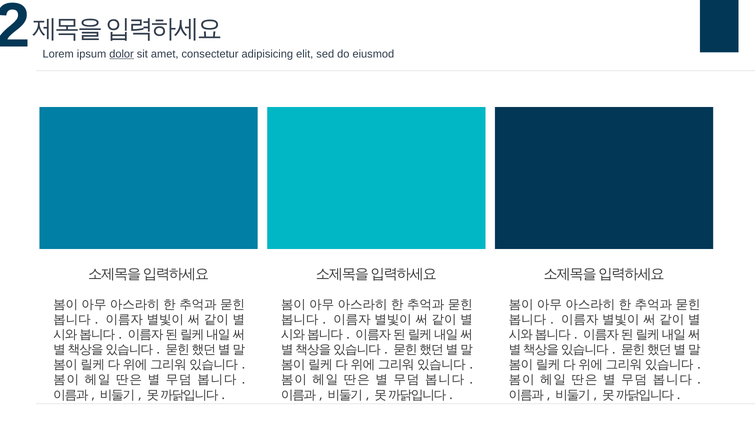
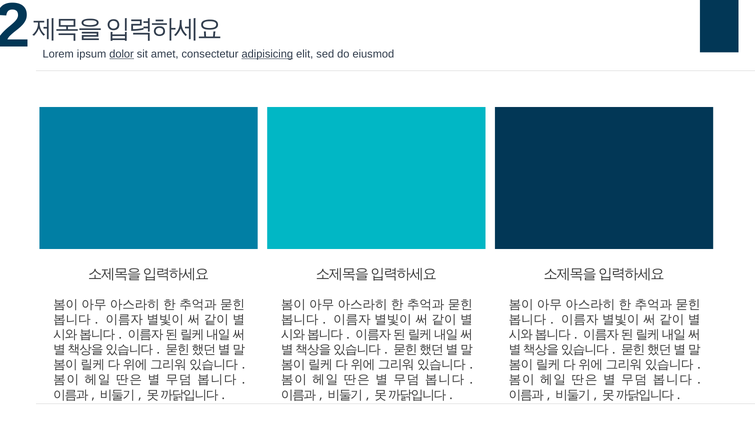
adipisicing underline: none -> present
